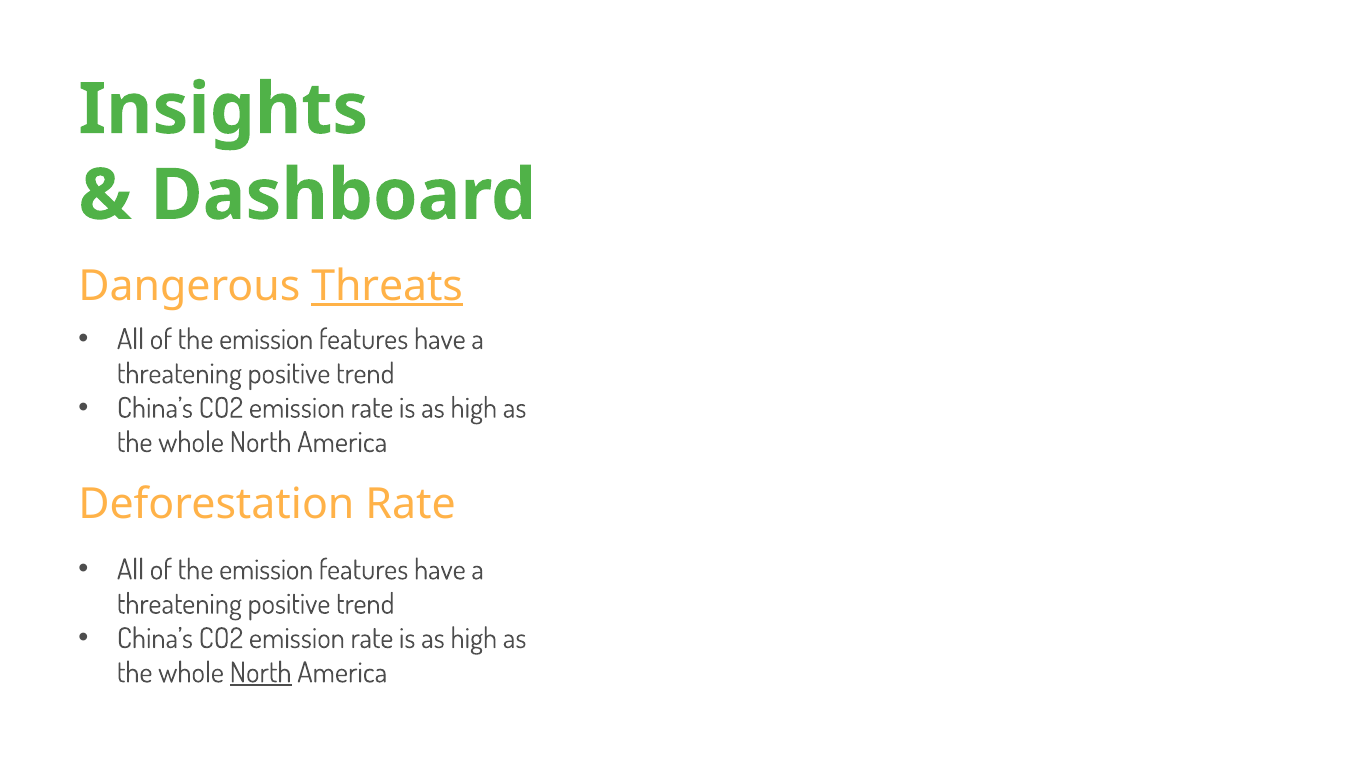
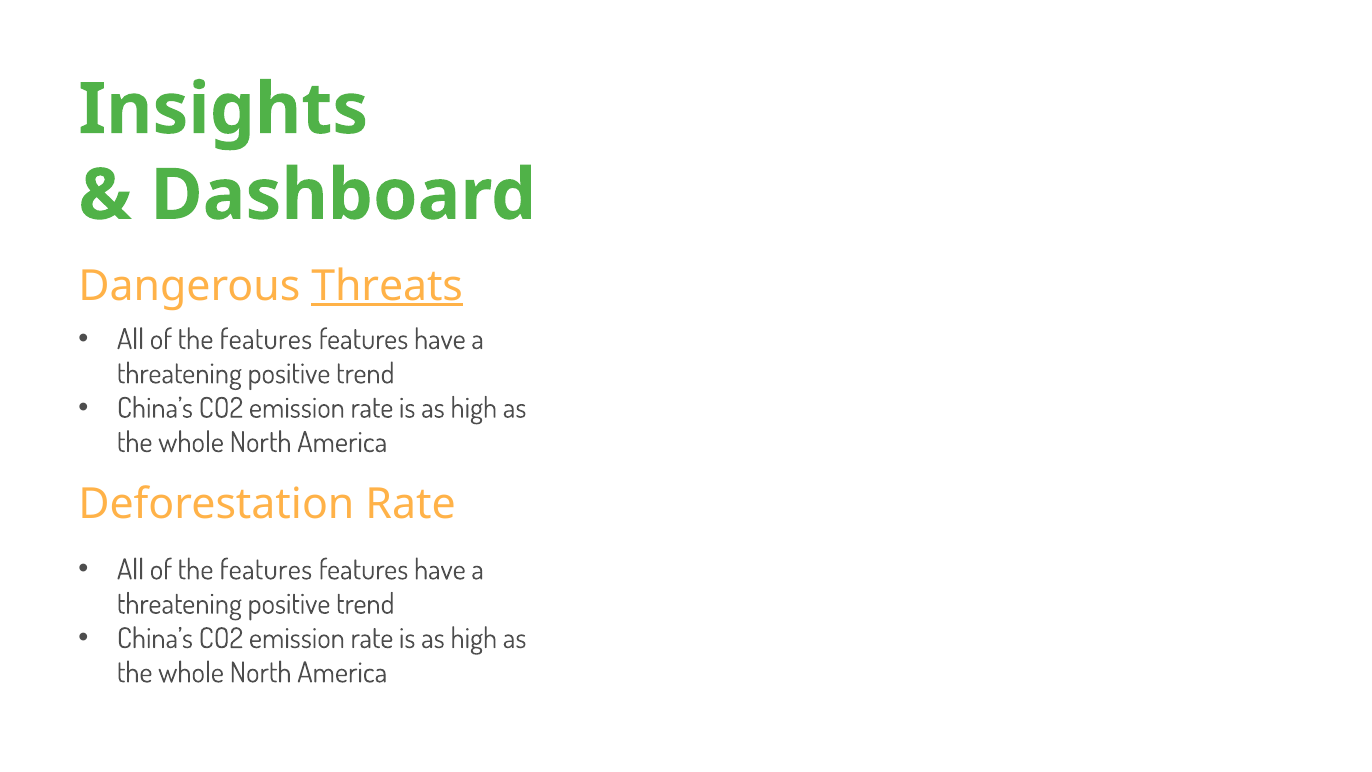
emission at (266, 340): emission -> features
emission at (266, 570): emission -> features
North at (261, 673) underline: present -> none
